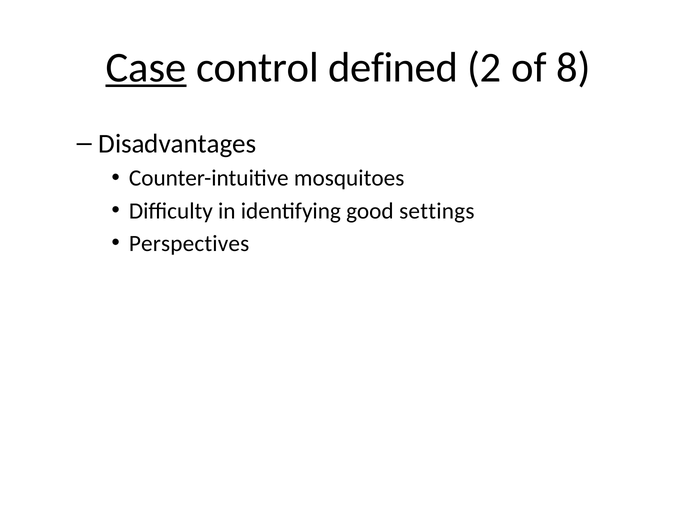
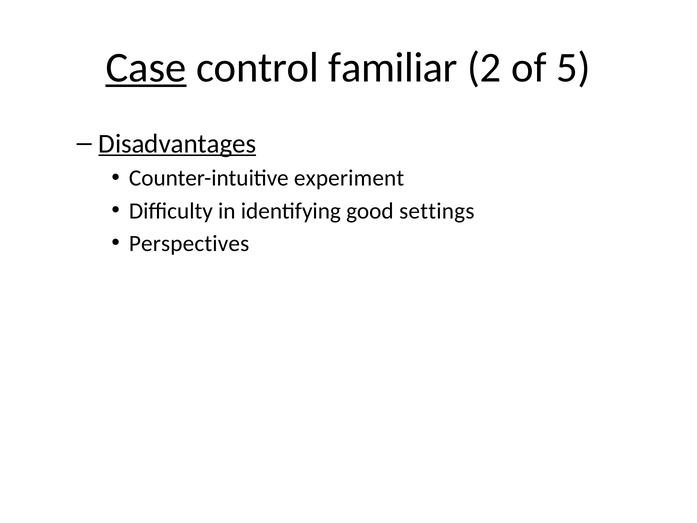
defined: defined -> familiar
8: 8 -> 5
Disadvantages underline: none -> present
mosquitoes: mosquitoes -> experiment
